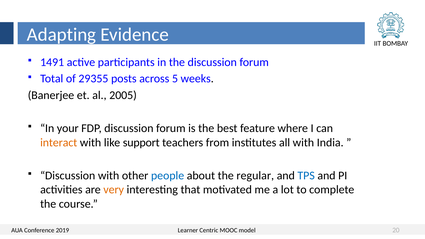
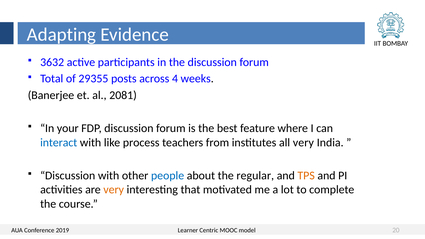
1491: 1491 -> 3632
5: 5 -> 4
2005: 2005 -> 2081
interact colour: orange -> blue
support: support -> process
all with: with -> very
TPS colour: blue -> orange
